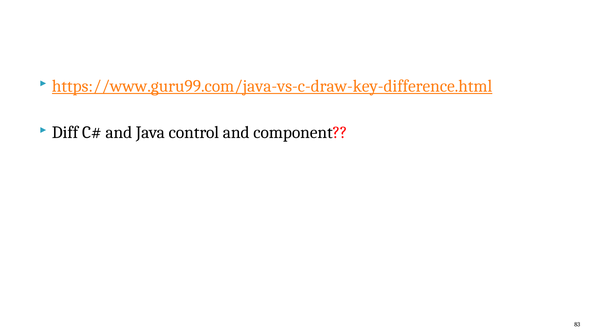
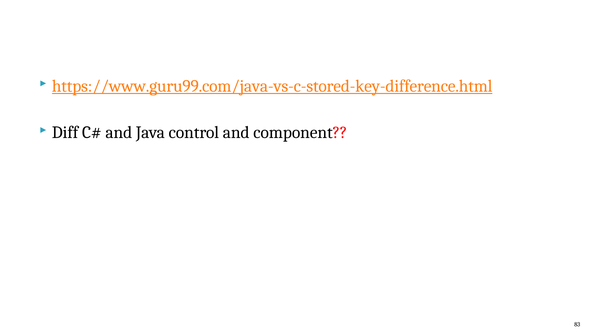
https://www.guru99.com/java-vs-c-draw-key-difference.html: https://www.guru99.com/java-vs-c-draw-key-difference.html -> https://www.guru99.com/java-vs-c-stored-key-difference.html
